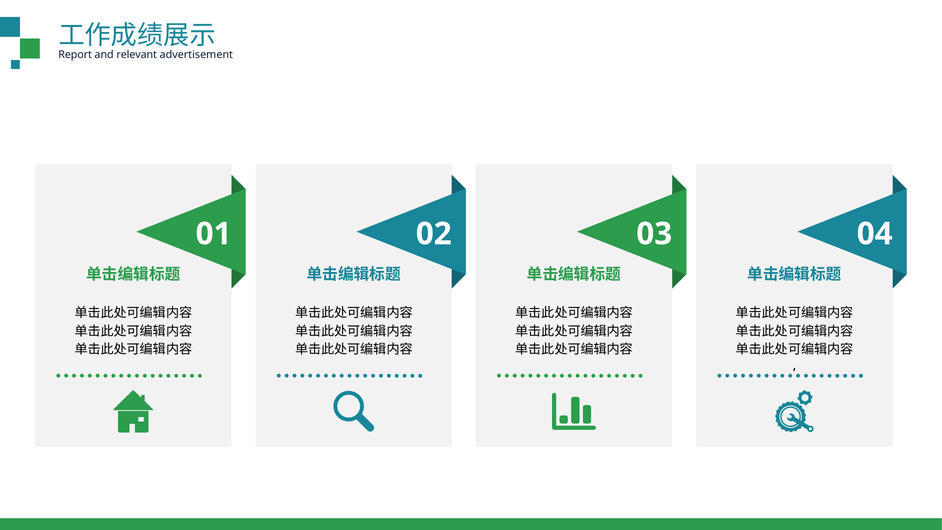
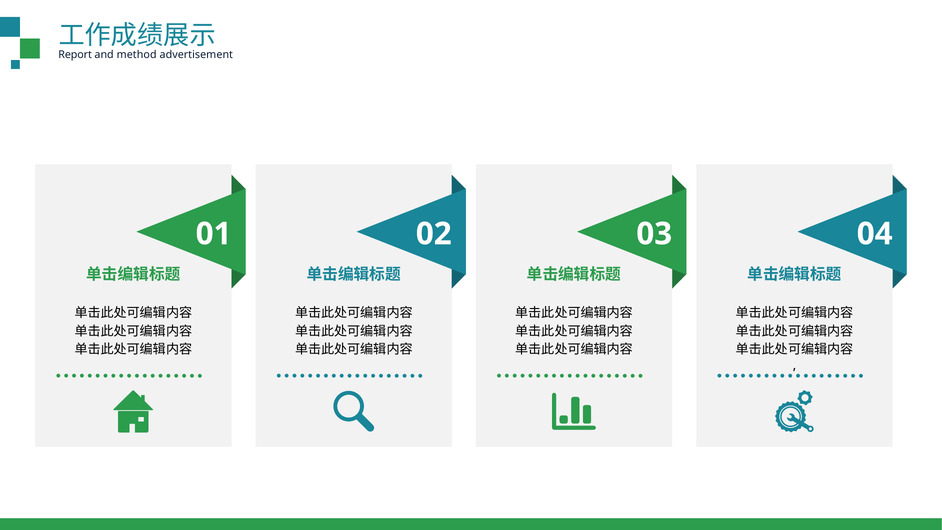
relevant: relevant -> method
